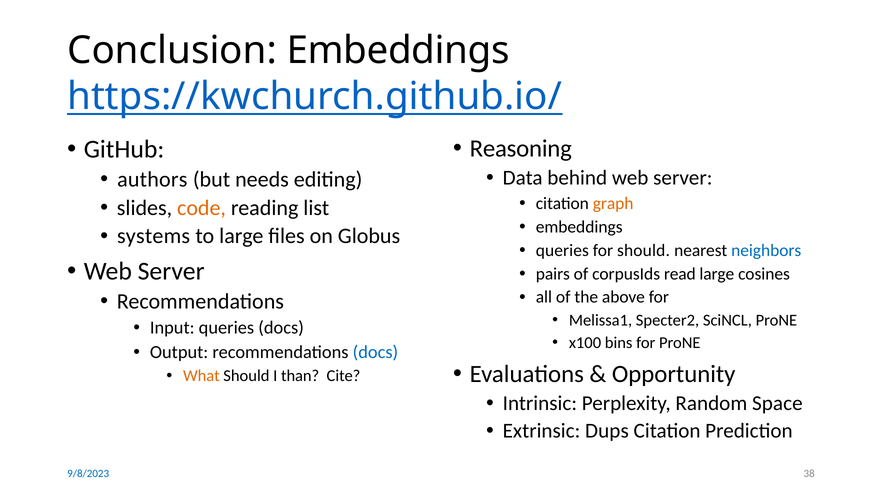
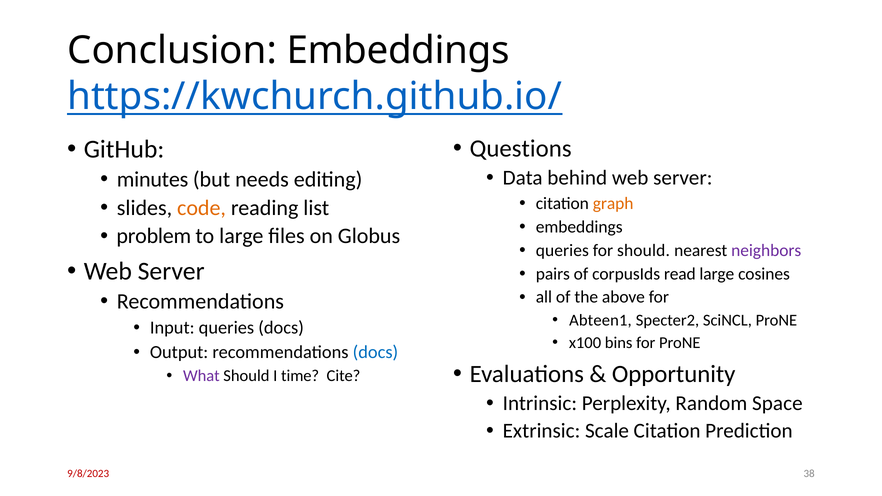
Reasoning: Reasoning -> Questions
authors: authors -> minutes
systems: systems -> problem
neighbors colour: blue -> purple
Melissa1: Melissa1 -> Abteen1
What colour: orange -> purple
than: than -> time
Dups: Dups -> Scale
9/8/2023 colour: blue -> red
